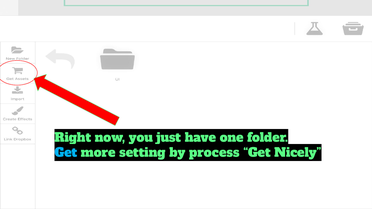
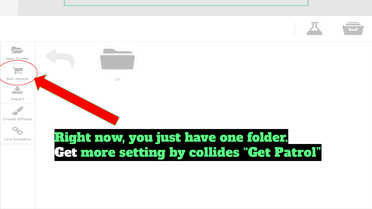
Get at (66, 153) colour: light blue -> white
process: process -> collides
Nicely: Nicely -> Patrol
